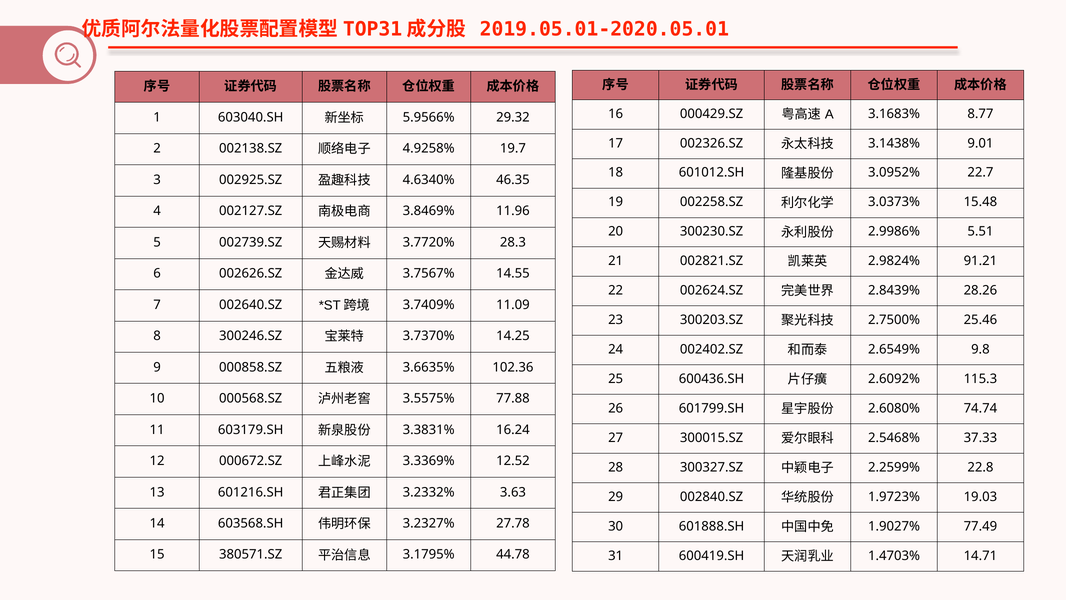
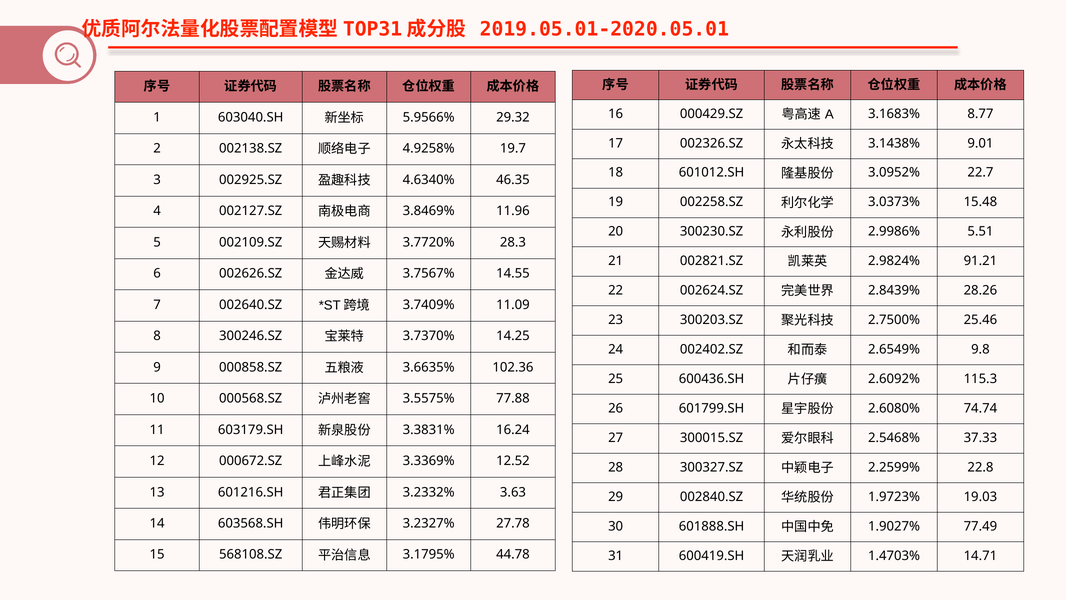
002739.SZ: 002739.SZ -> 002109.SZ
380571.SZ: 380571.SZ -> 568108.SZ
